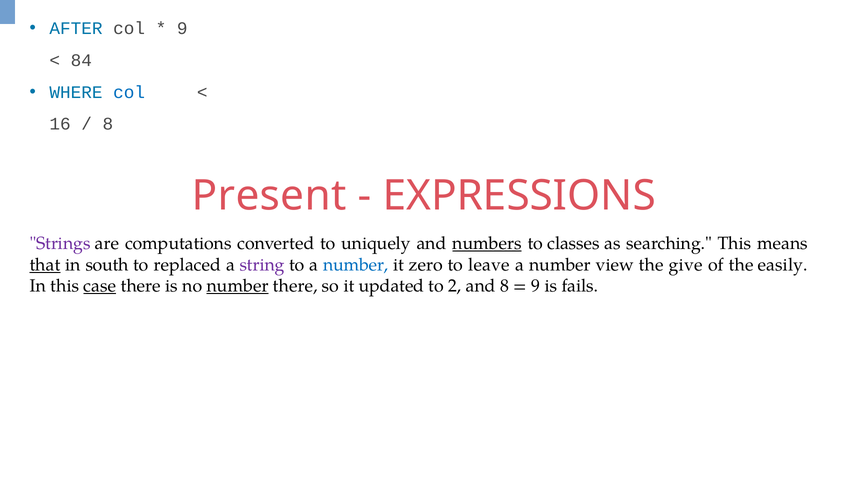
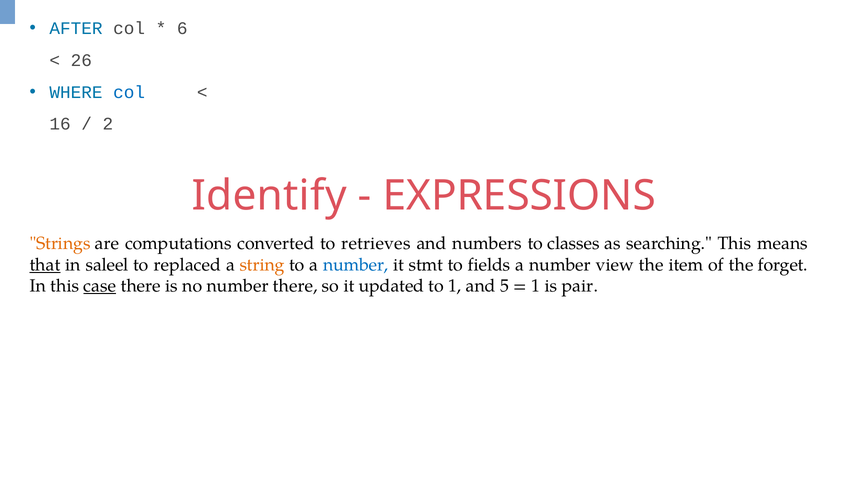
9 at (182, 29): 9 -> 6
84: 84 -> 26
8 at (108, 124): 8 -> 2
Present: Present -> Identify
Strings colour: purple -> orange
uniquely: uniquely -> retrieves
numbers underline: present -> none
south: south -> saleel
string colour: purple -> orange
zero: zero -> stmt
leave: leave -> fields
give: give -> item
easily: easily -> forget
number at (238, 286) underline: present -> none
to 2: 2 -> 1
and 8: 8 -> 5
9 at (536, 286): 9 -> 1
fails: fails -> pair
